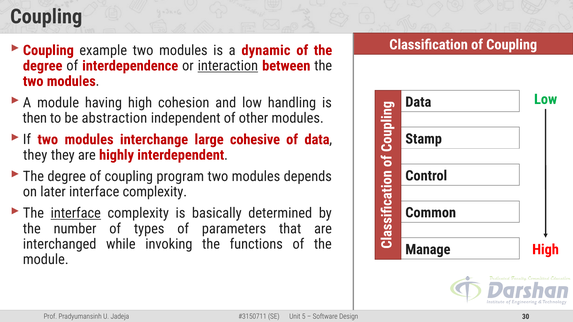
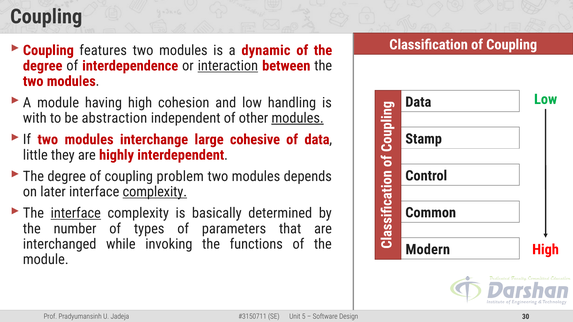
example: example -> features
then: then -> with
modules at (298, 118) underline: none -> present
they at (35, 155): they -> little
program: program -> problem
complexity at (155, 192) underline: none -> present
Manage: Manage -> Modern
